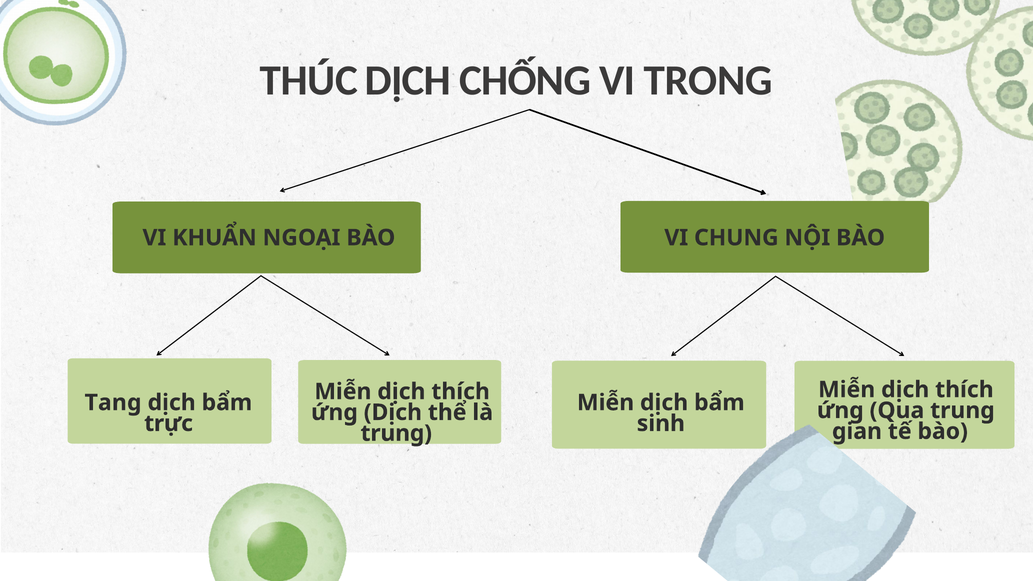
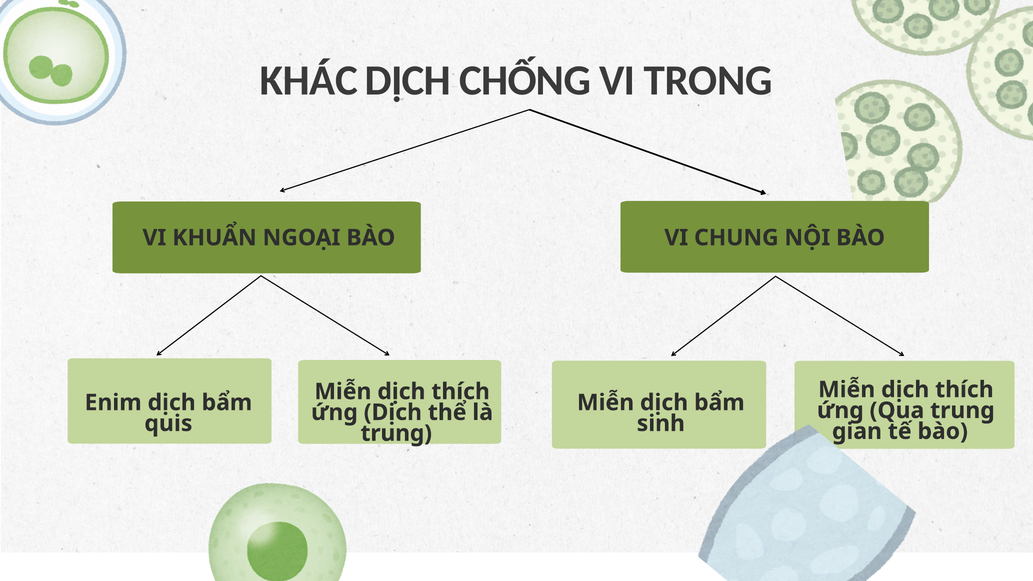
THÚC: THÚC -> KHÁC
Tang: Tang -> Enim
trực: trực -> quis
